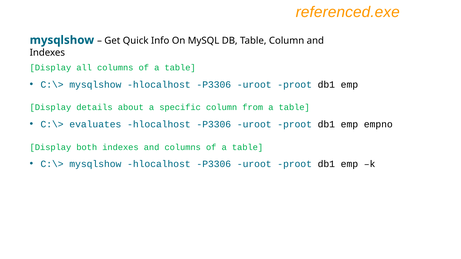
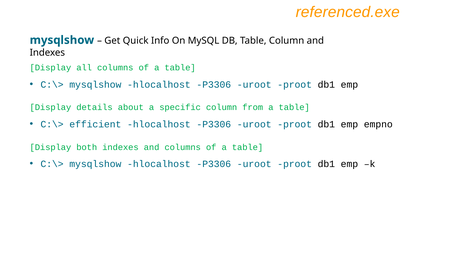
evaluates: evaluates -> efficient
